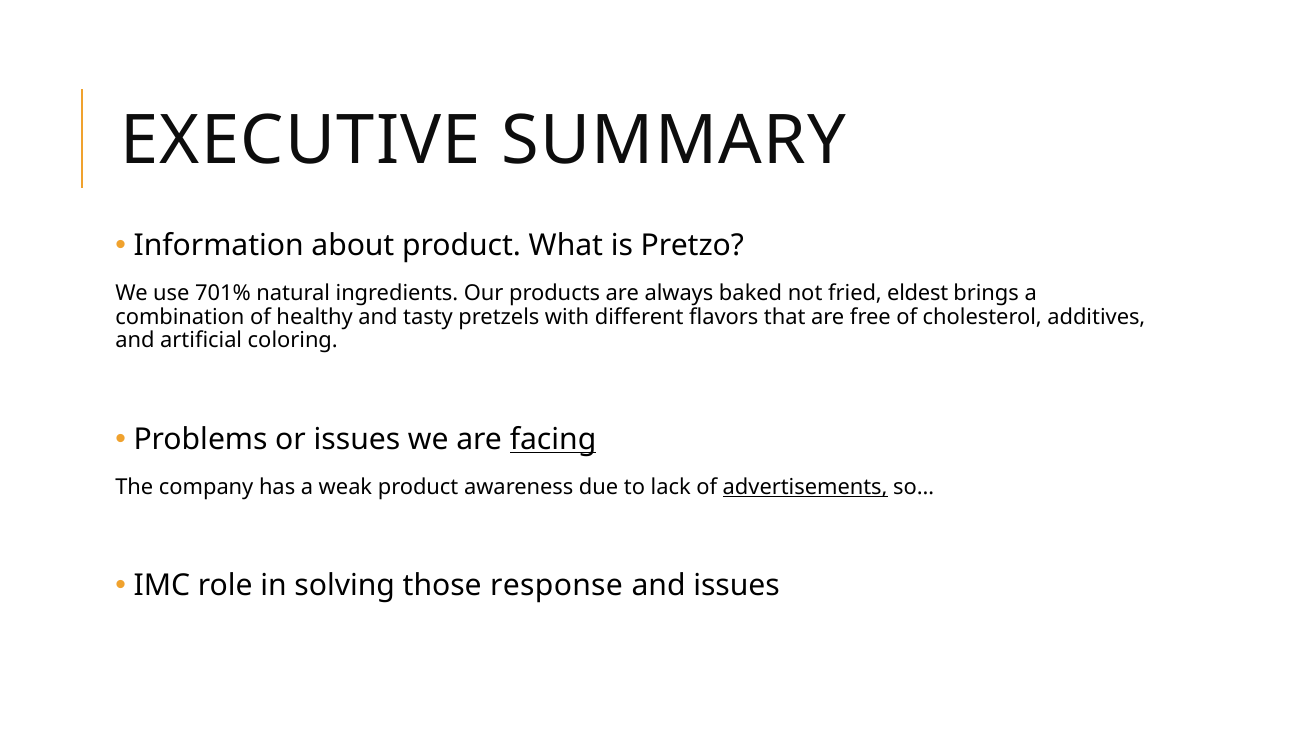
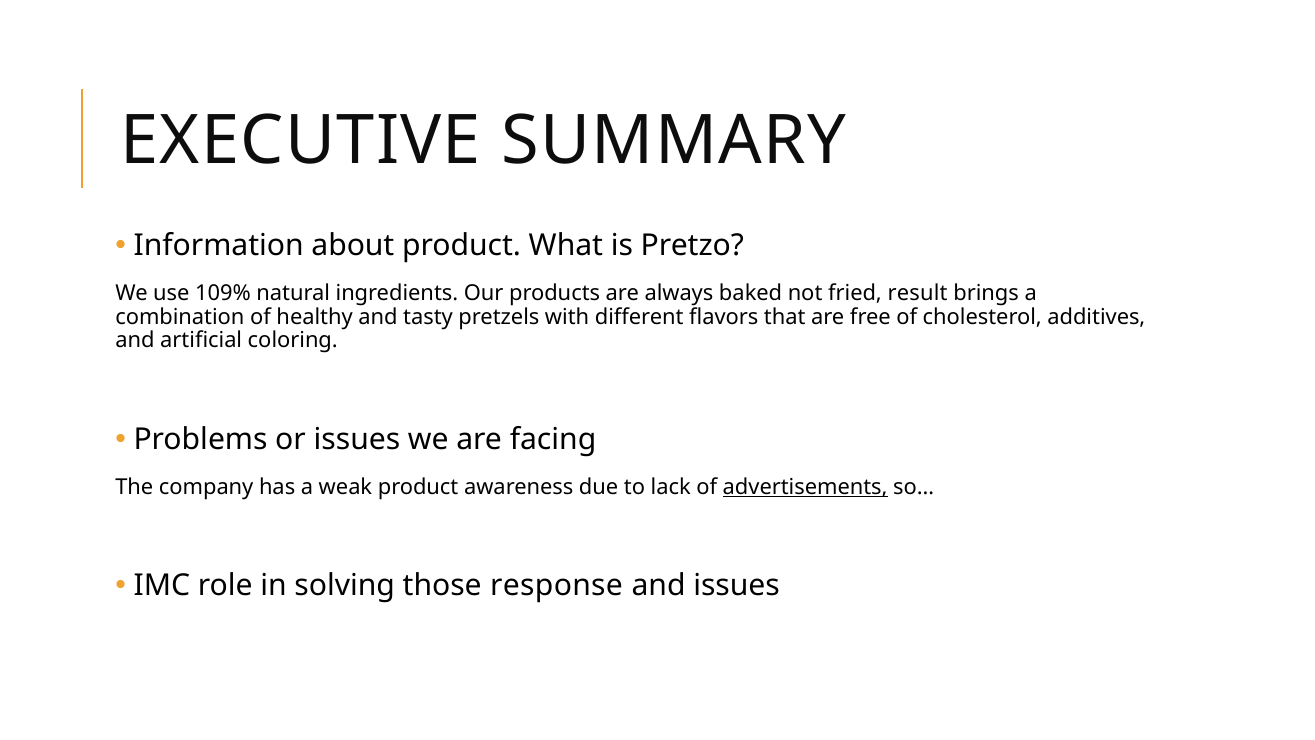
701%: 701% -> 109%
eldest: eldest -> result
facing underline: present -> none
